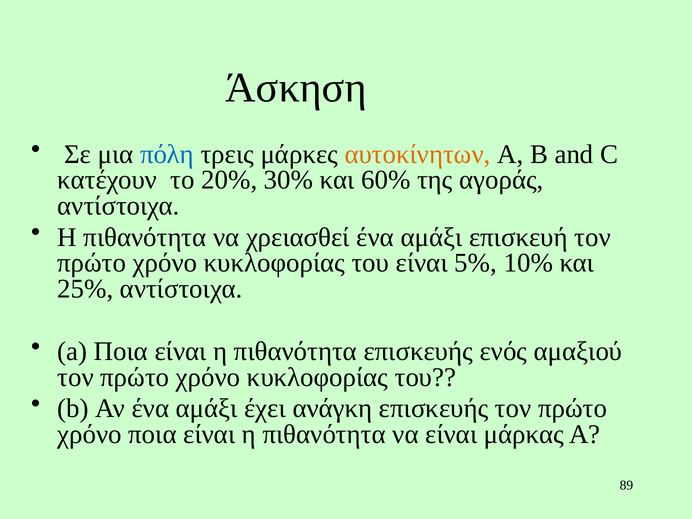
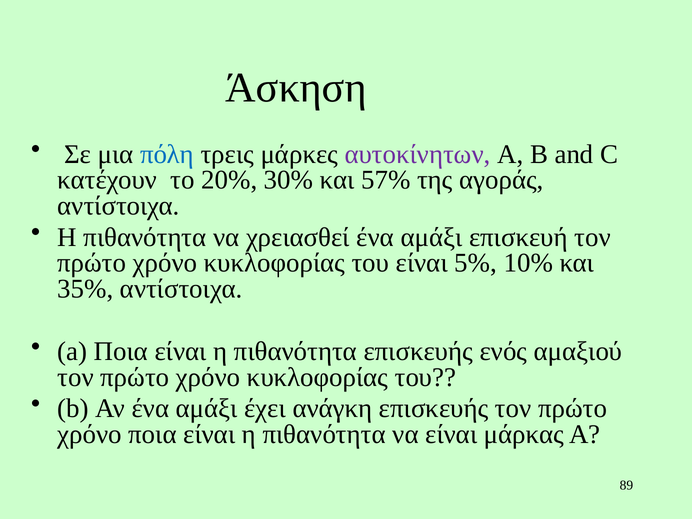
αυτοκίνητων colour: orange -> purple
60%: 60% -> 57%
25%: 25% -> 35%
